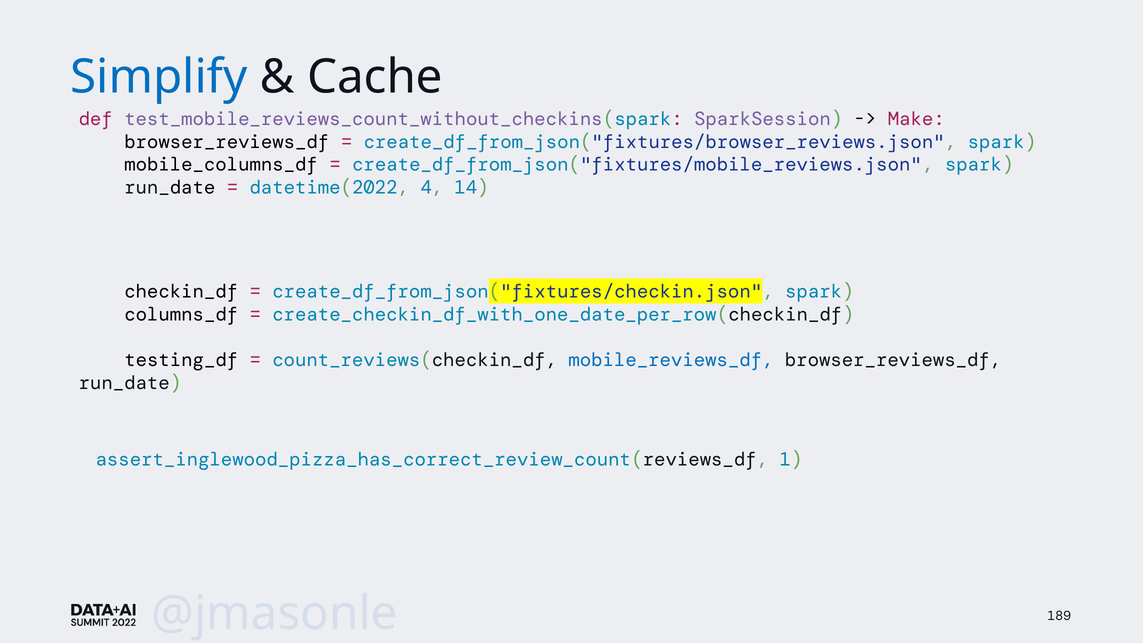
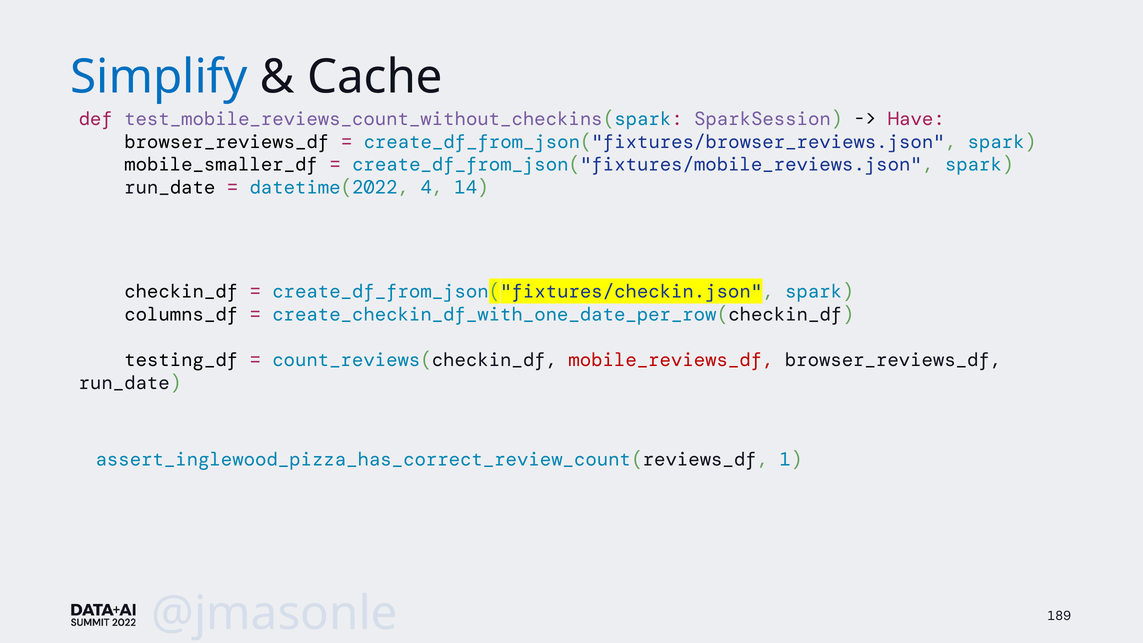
Make: Make -> Have
mobile_columns_df: mobile_columns_df -> mobile_smaller_df
mobile_reviews_df colour: blue -> red
